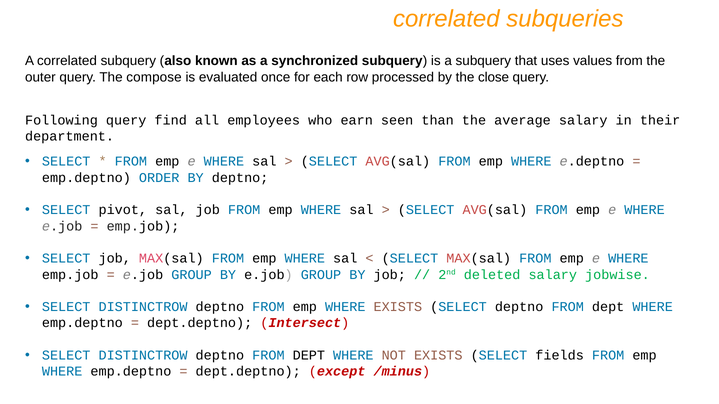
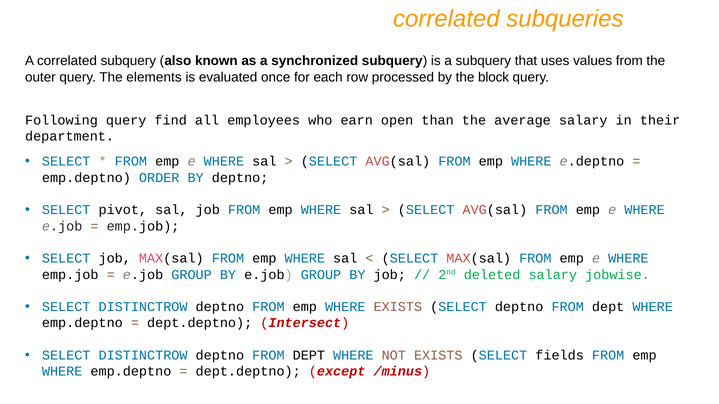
compose: compose -> elements
close: close -> block
seen: seen -> open
